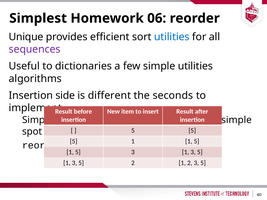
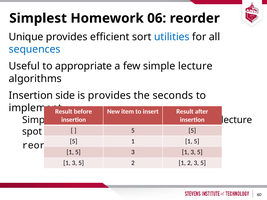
sequences colour: purple -> blue
dictionaries: dictionaries -> appropriate
simple utilities: utilities -> lecture
is different: different -> provides
simple at (236, 120): simple -> lecture
